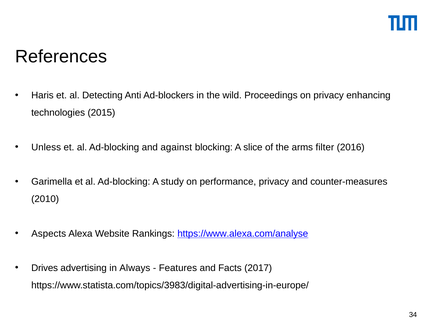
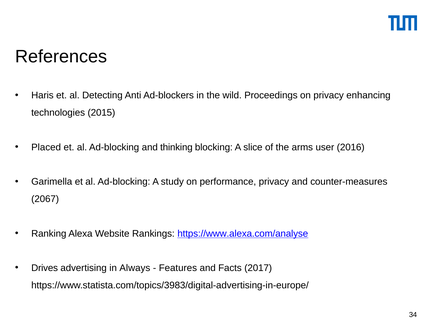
Unless: Unless -> Placed
against: against -> thinking
filter: filter -> user
2010: 2010 -> 2067
Aspects: Aspects -> Ranking
